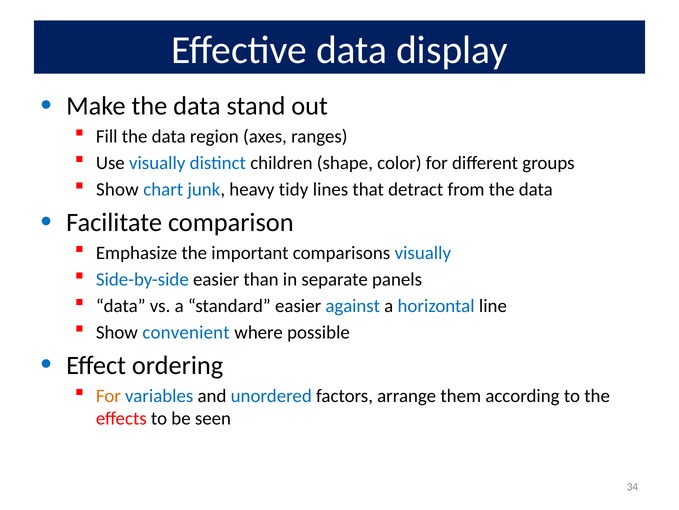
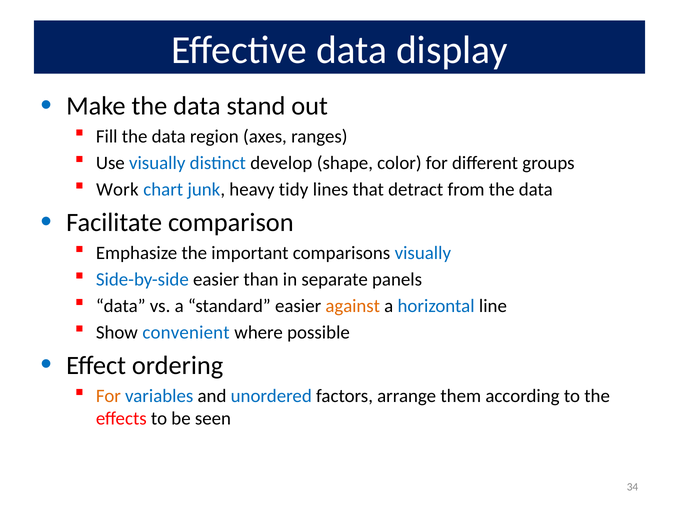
children: children -> develop
Show at (117, 189): Show -> Work
against colour: blue -> orange
